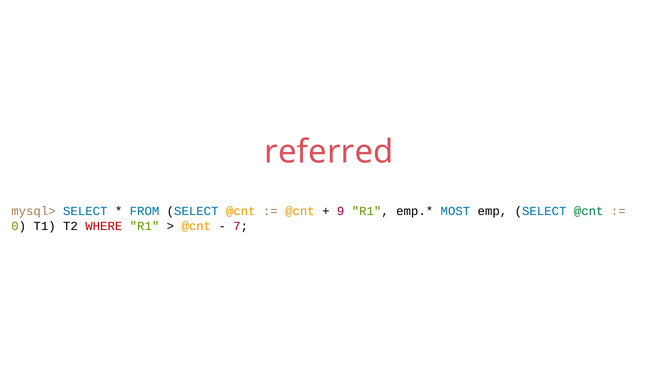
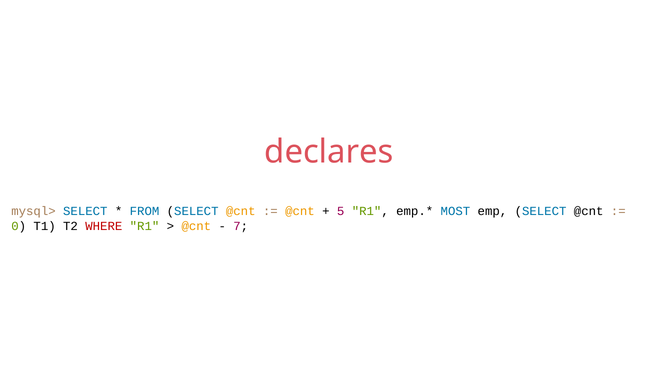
referred: referred -> declares
9: 9 -> 5
@cnt at (589, 211) colour: green -> black
